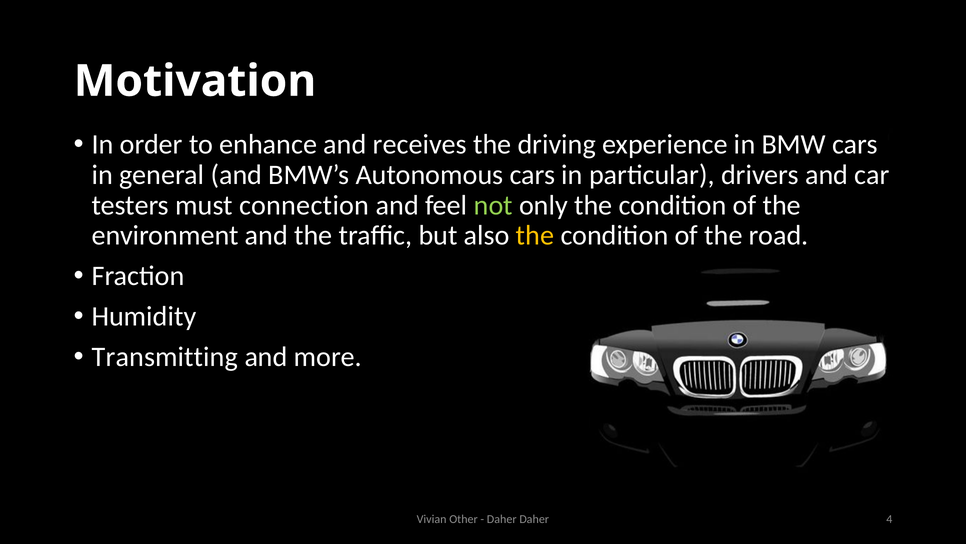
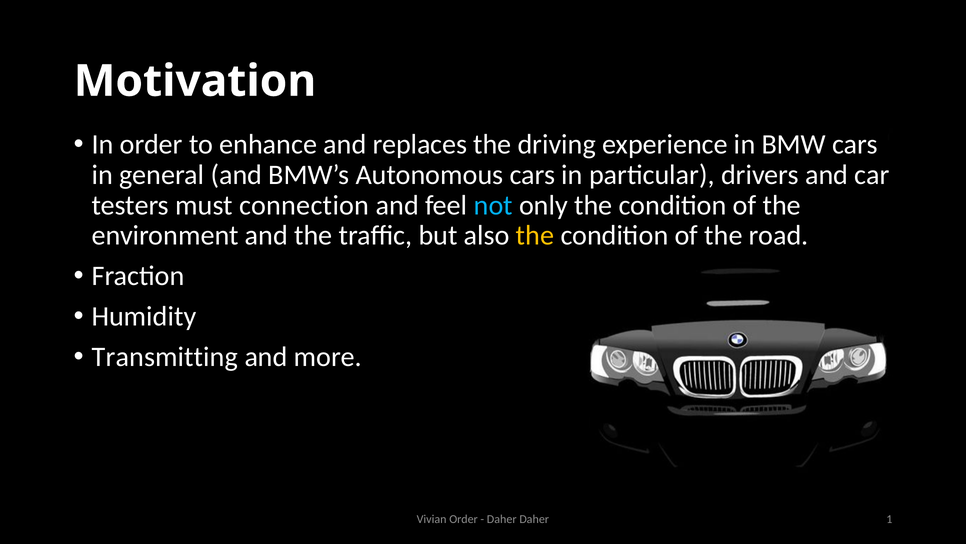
receives: receives -> replaces
not colour: light green -> light blue
Vivian Other: Other -> Order
4: 4 -> 1
